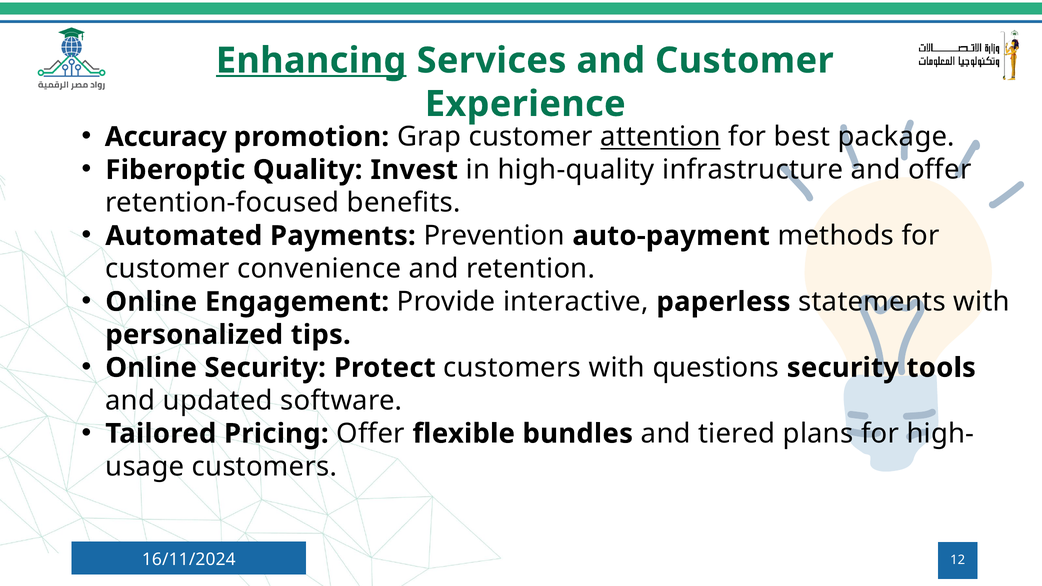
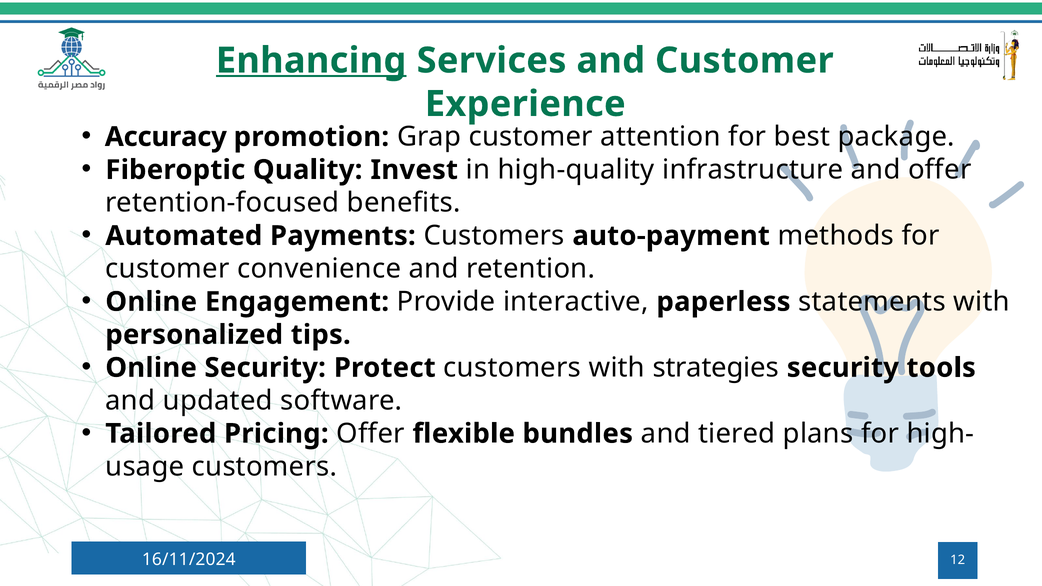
attention underline: present -> none
Payments Prevention: Prevention -> Customers
questions: questions -> strategies
